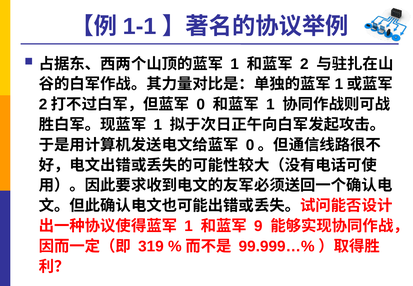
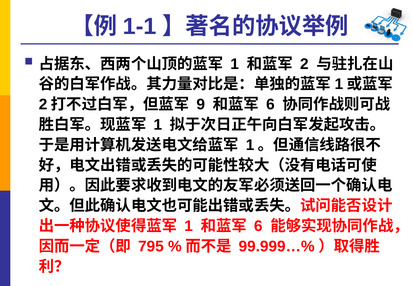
0 at (201, 104): 0 -> 9
1 at (270, 104): 1 -> 6
0 at (250, 145): 0 -> 1
9 at (258, 226): 9 -> 6
319: 319 -> 795
